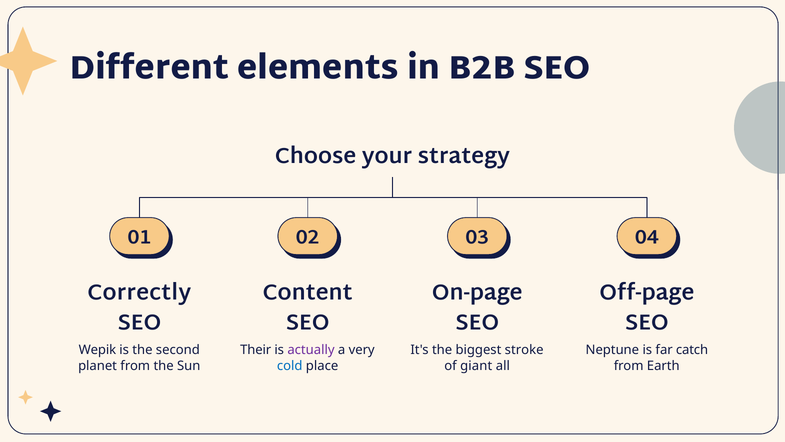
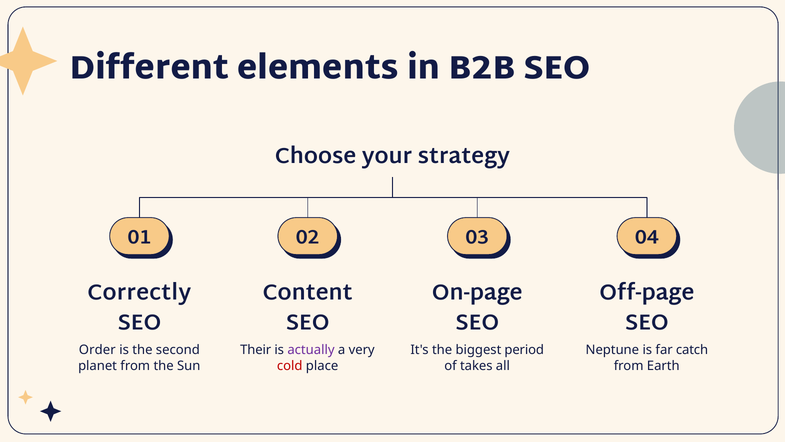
Wepik: Wepik -> Order
stroke: stroke -> period
cold colour: blue -> red
giant: giant -> takes
